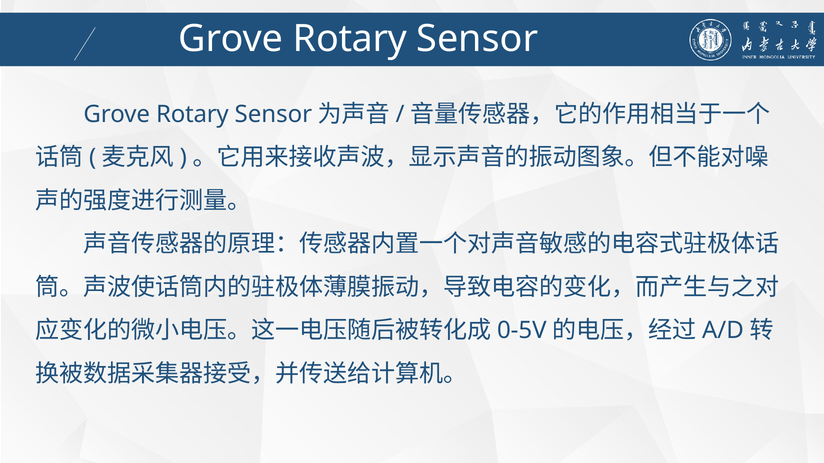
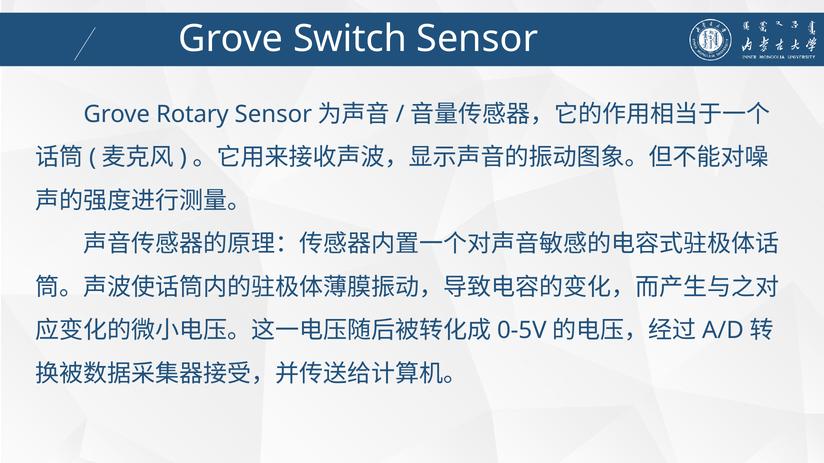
Rotary at (350, 39): Rotary -> Switch
